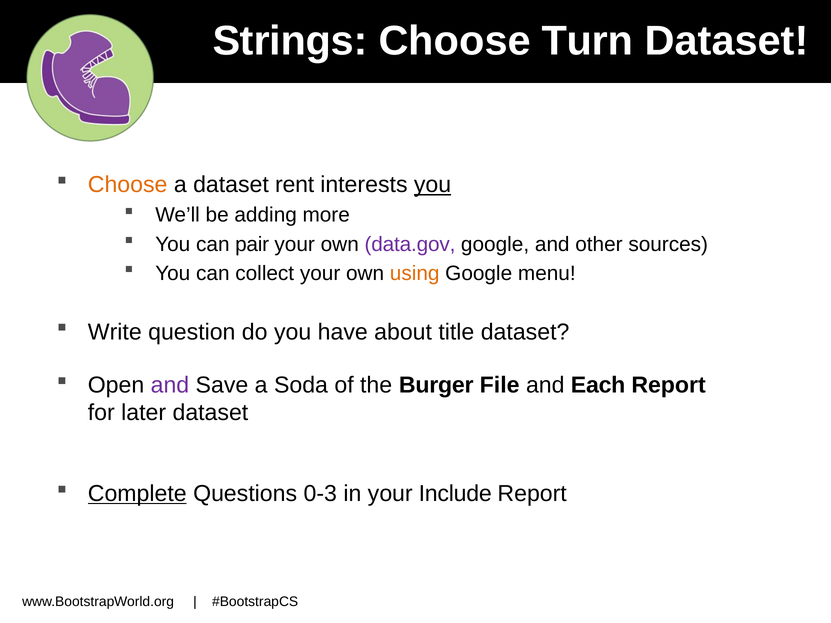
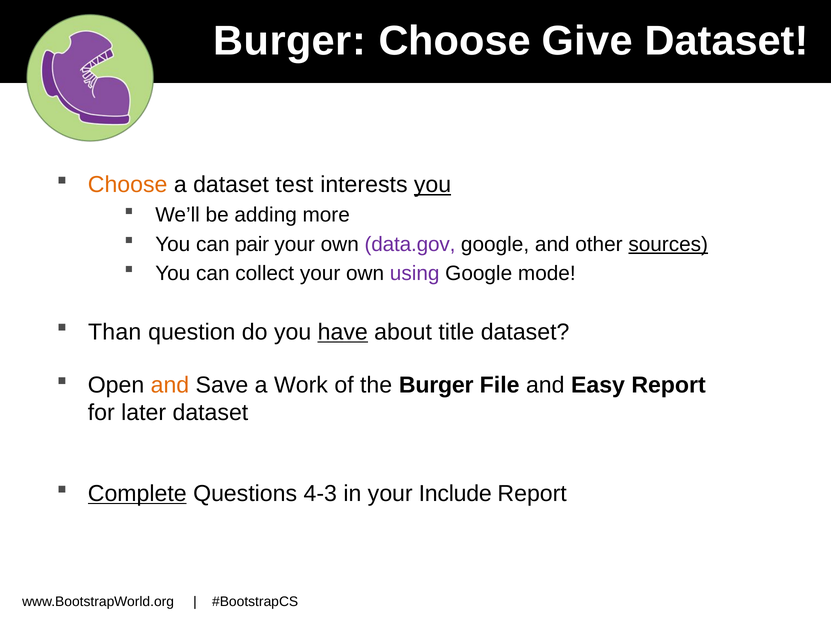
Strings at (290, 41): Strings -> Burger
Turn: Turn -> Give
rent: rent -> test
sources underline: none -> present
using colour: orange -> purple
menu: menu -> mode
Write: Write -> Than
have underline: none -> present
and at (170, 385) colour: purple -> orange
Soda: Soda -> Work
Each: Each -> Easy
0-3: 0-3 -> 4-3
